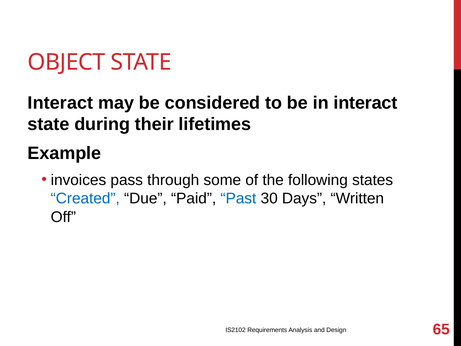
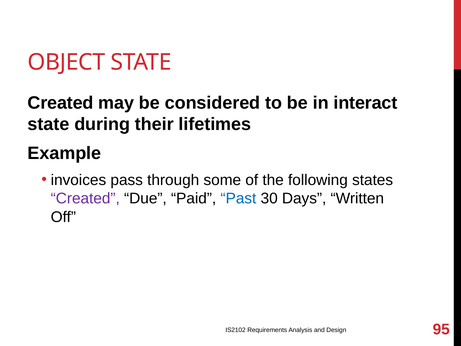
Interact at (60, 103): Interact -> Created
Created at (85, 198) colour: blue -> purple
65: 65 -> 95
